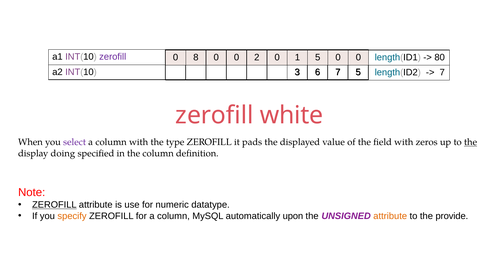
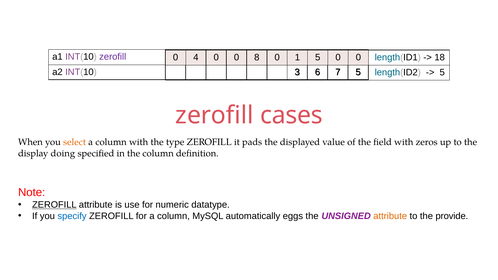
8: 8 -> 4
2: 2 -> 8
80: 80 -> 18
7 at (442, 72): 7 -> 5
white: white -> cases
select colour: purple -> orange
the at (471, 142) underline: present -> none
specify colour: orange -> blue
upon: upon -> eggs
